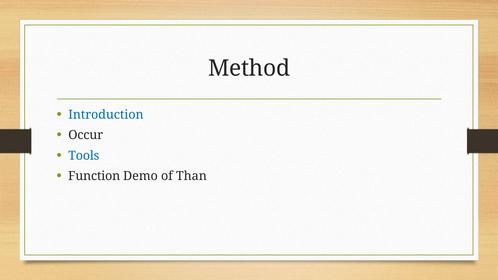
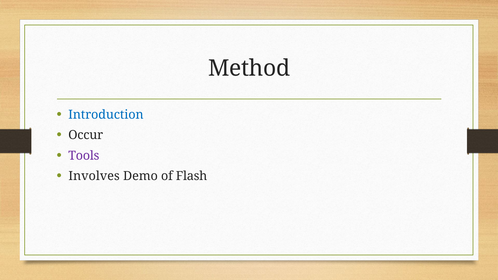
Tools colour: blue -> purple
Function: Function -> Involves
Than: Than -> Flash
